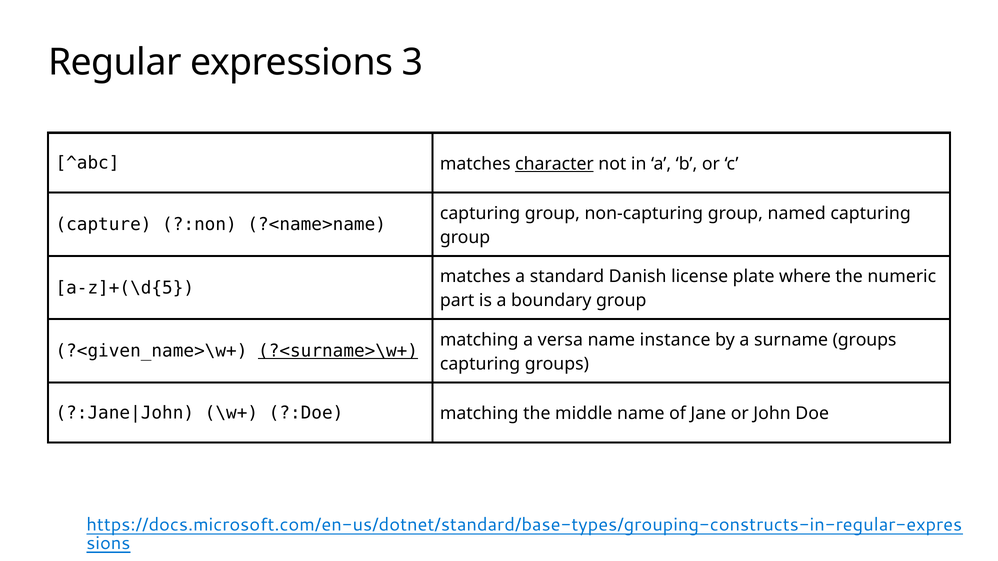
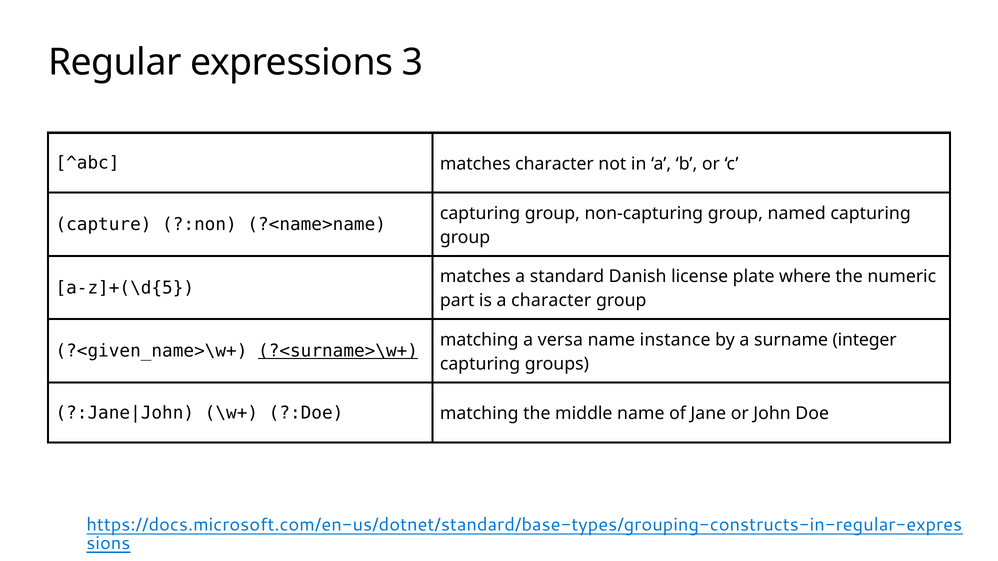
character at (554, 164) underline: present -> none
a boundary: boundary -> character
surname groups: groups -> integer
